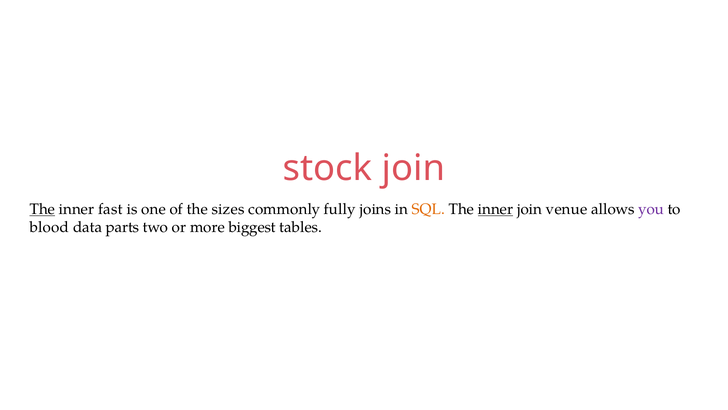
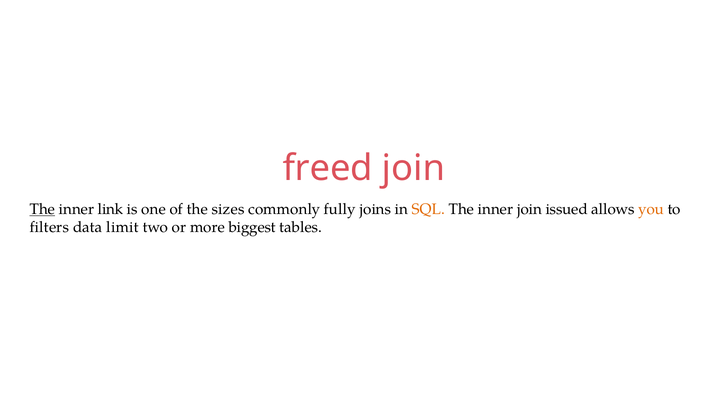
stock: stock -> freed
fast: fast -> link
inner at (496, 209) underline: present -> none
venue: venue -> issued
you colour: purple -> orange
blood: blood -> filters
parts: parts -> limit
